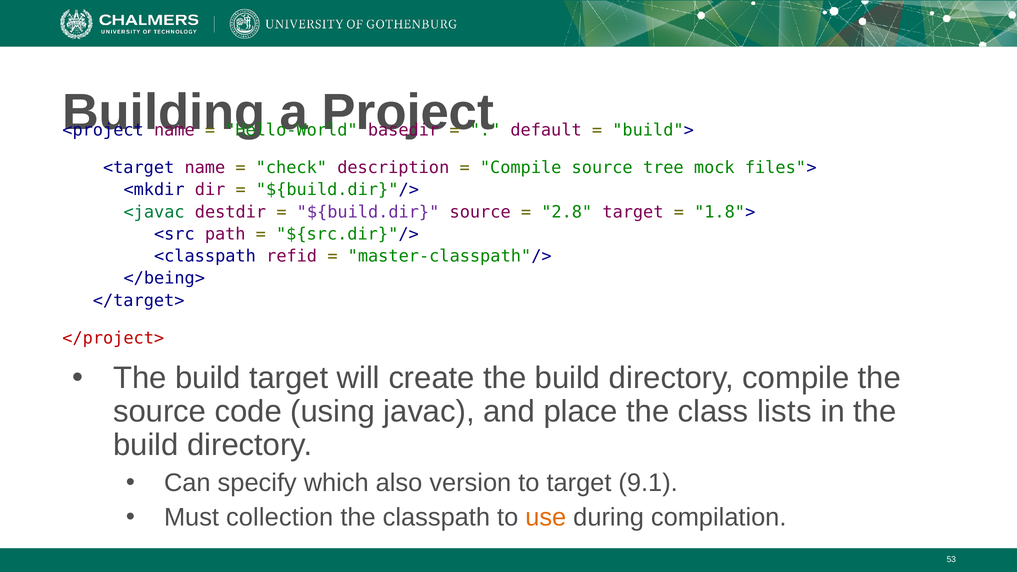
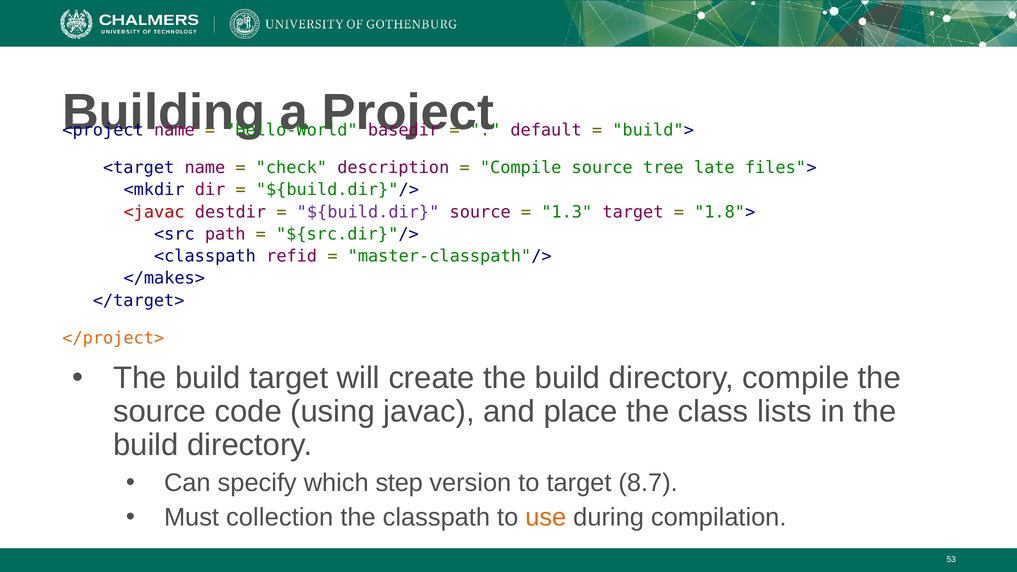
mock: mock -> late
<javac colour: green -> red
2.8: 2.8 -> 1.3
</being>: </being> -> </makes>
</project> colour: red -> orange
also: also -> step
9.1: 9.1 -> 8.7
